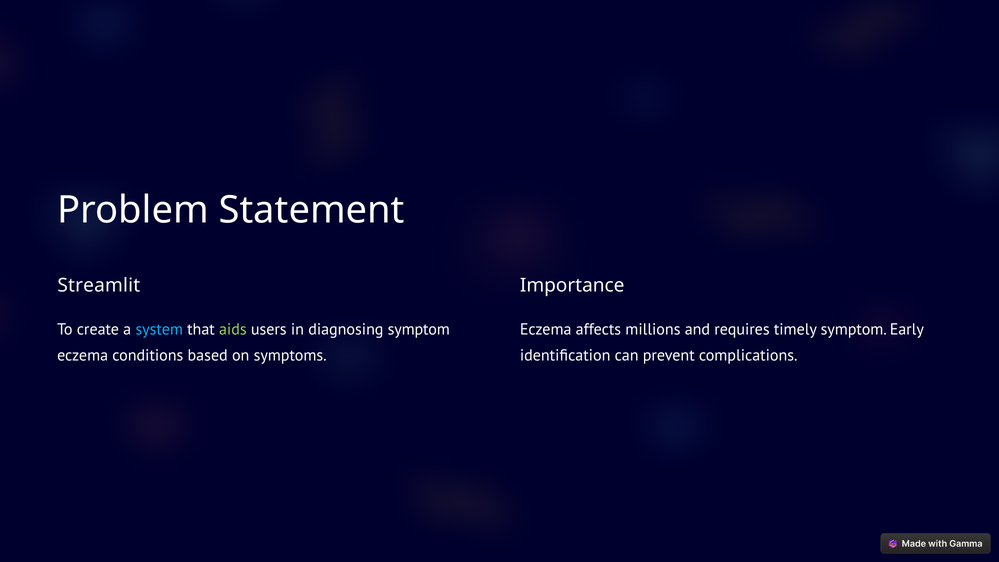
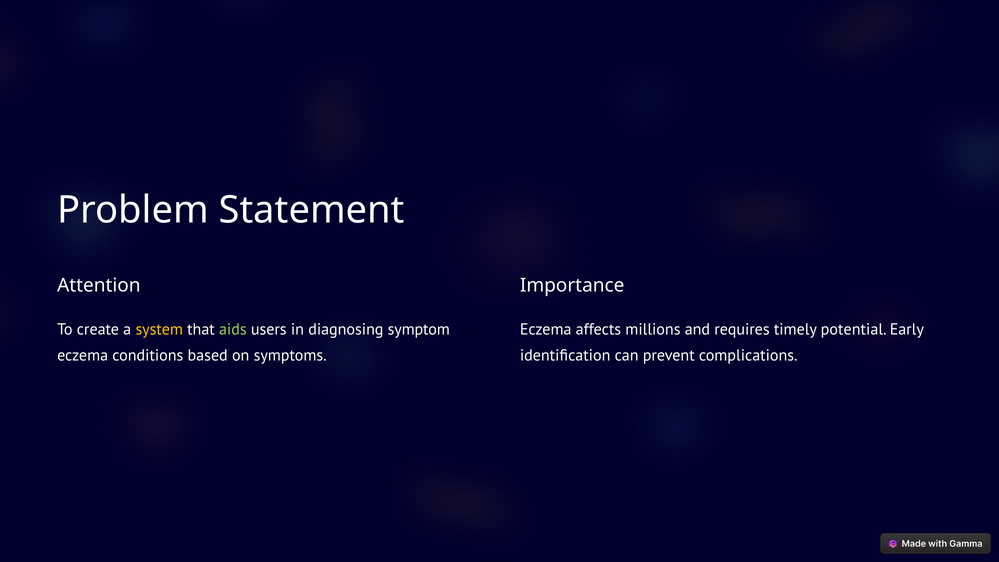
Streamlit: Streamlit -> Attention
system colour: light blue -> yellow
timely symptom: symptom -> potential
